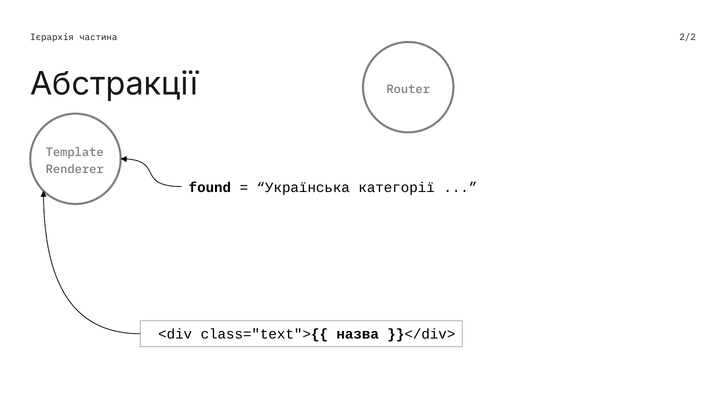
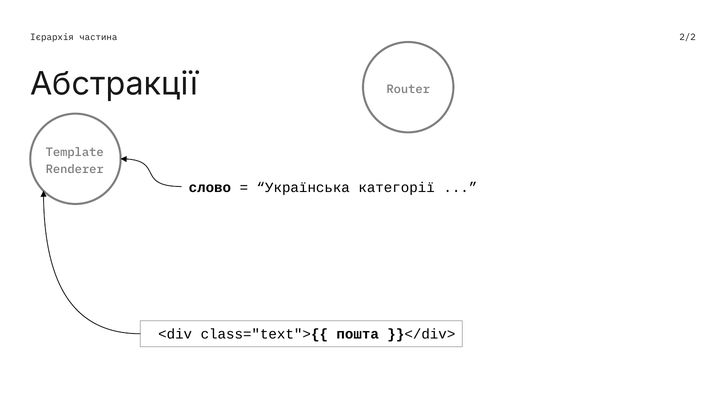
found: found -> слово
назва: назва -> пошта
